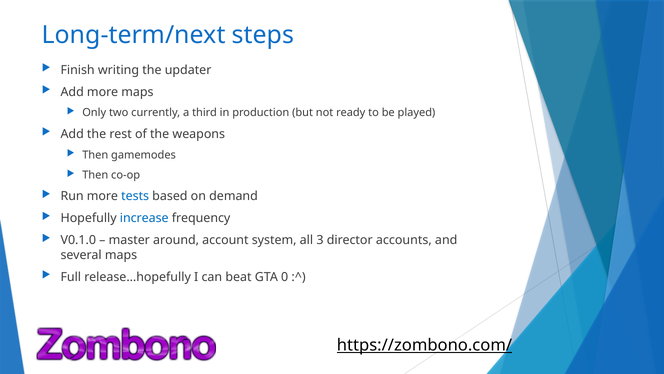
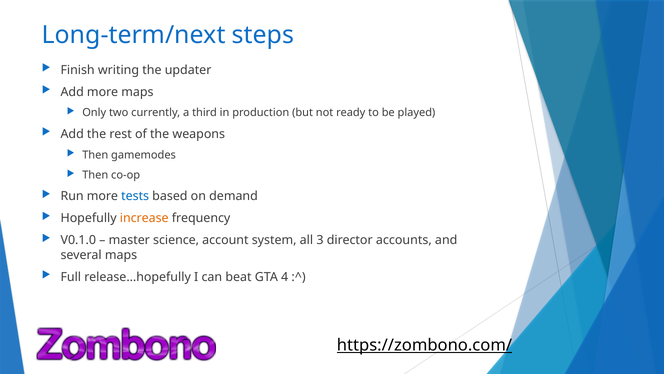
increase colour: blue -> orange
around: around -> science
0: 0 -> 4
